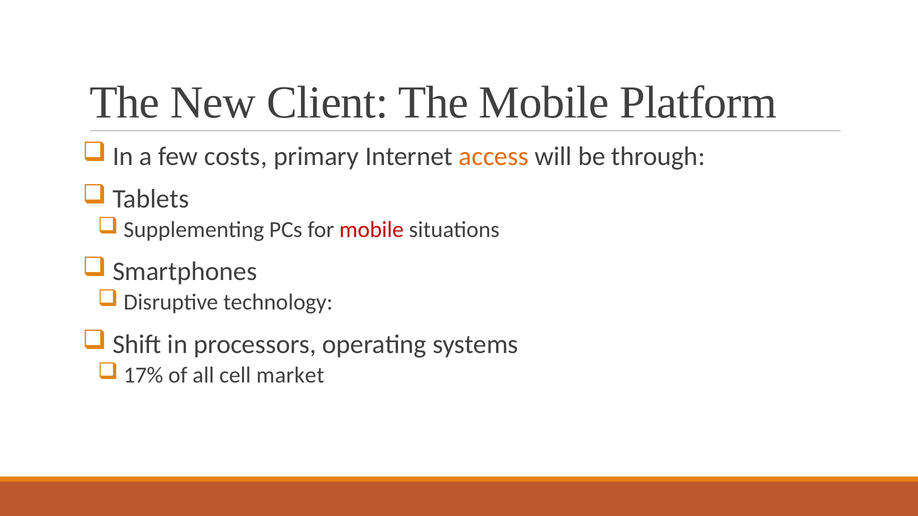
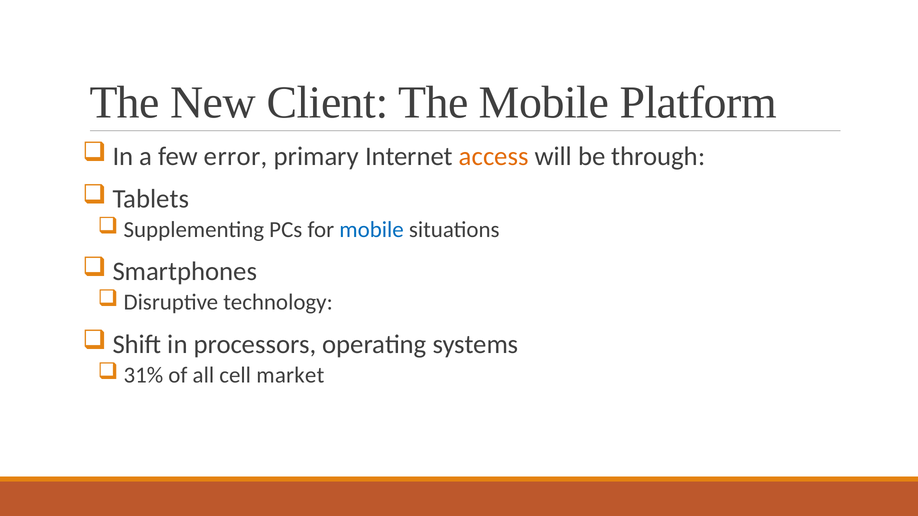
costs: costs -> error
mobile at (372, 230) colour: red -> blue
17%: 17% -> 31%
